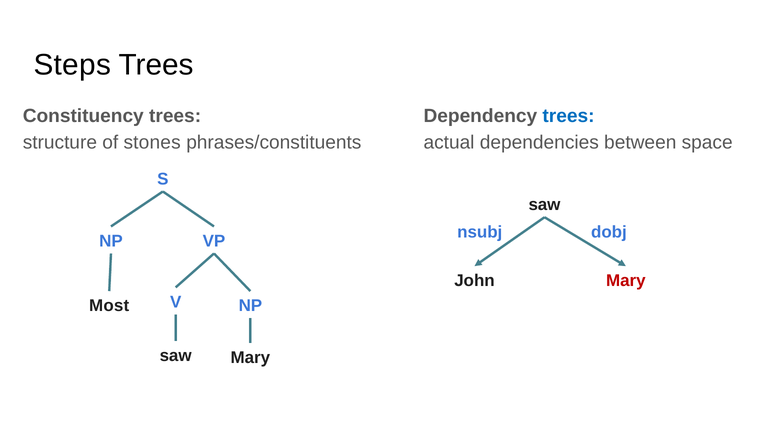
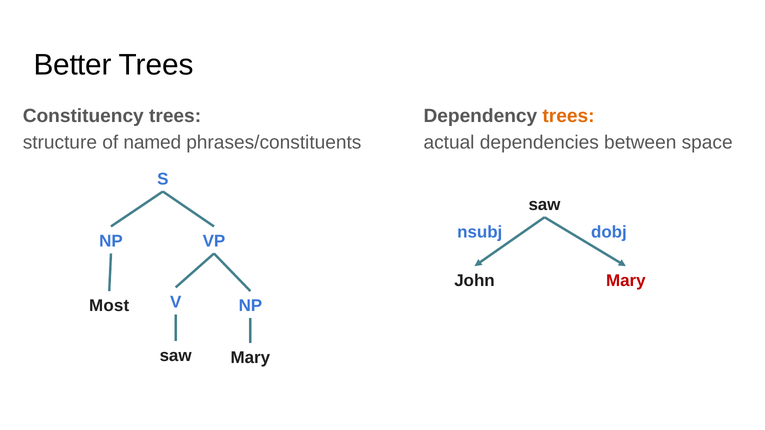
Steps: Steps -> Better
trees at (569, 116) colour: blue -> orange
stones: stones -> named
